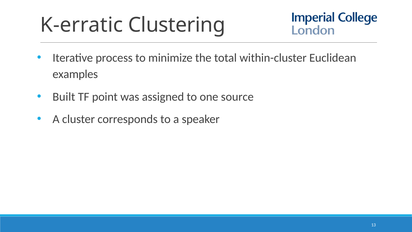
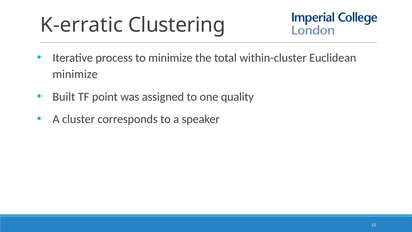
examples at (75, 74): examples -> minimize
source: source -> quality
